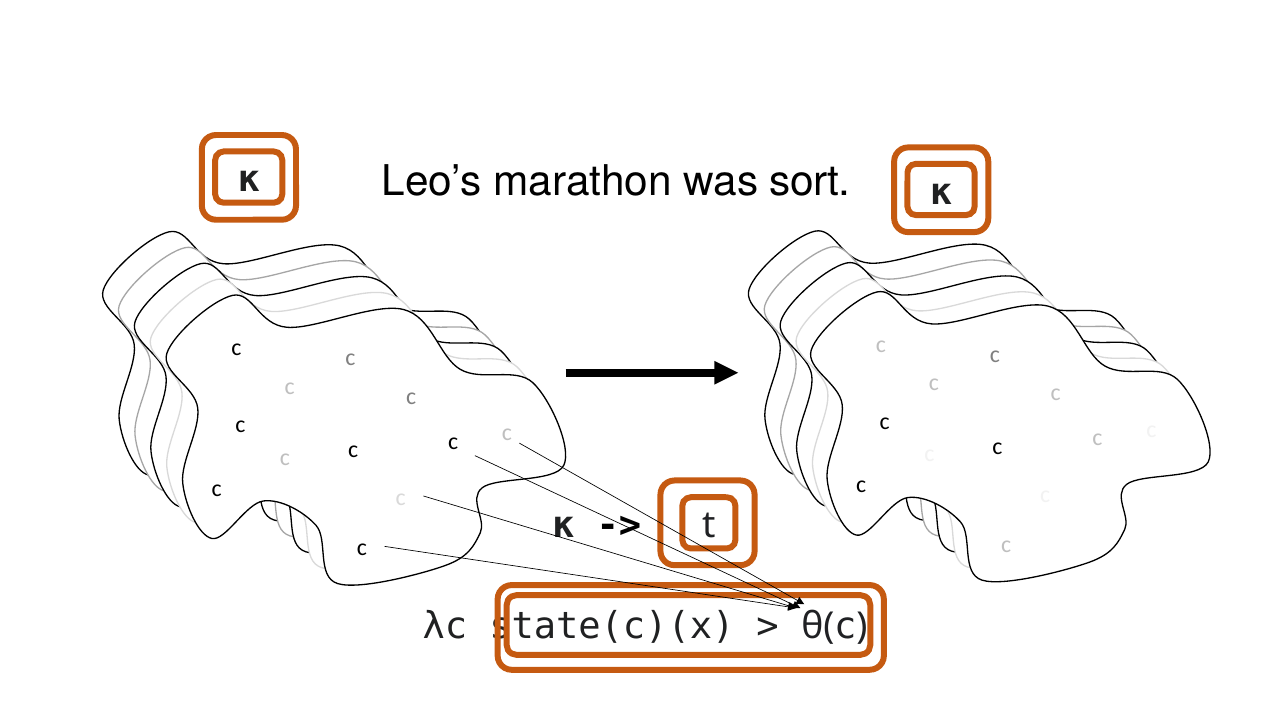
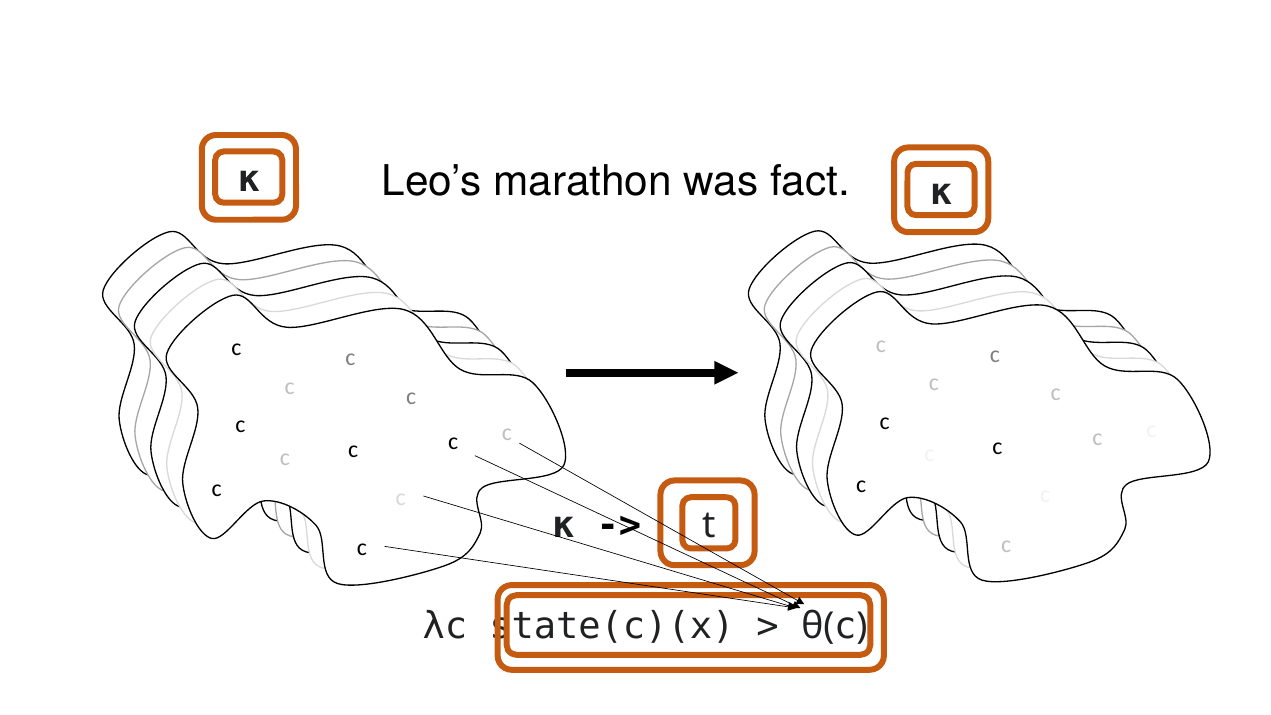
sort: sort -> fact
